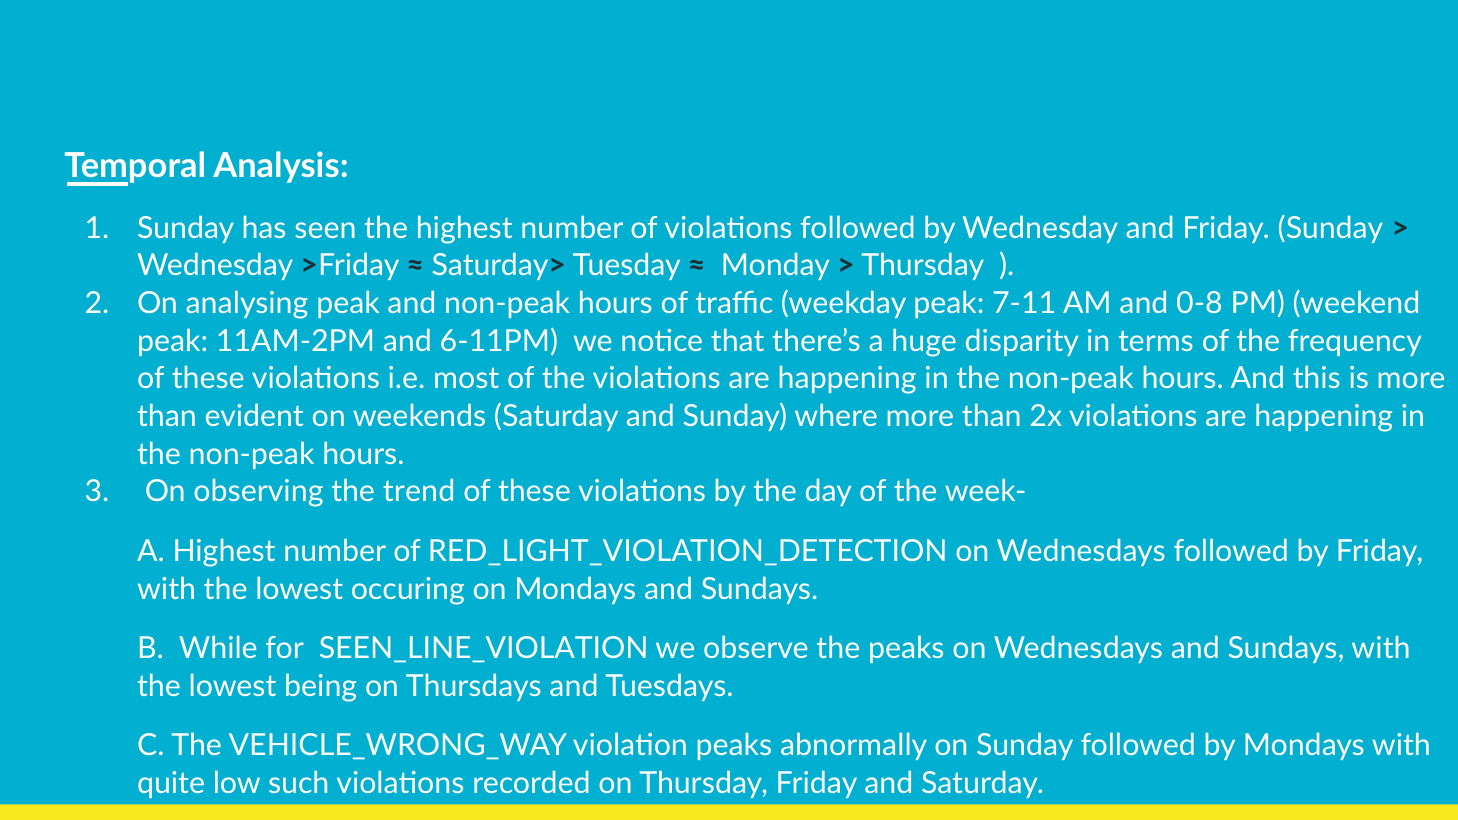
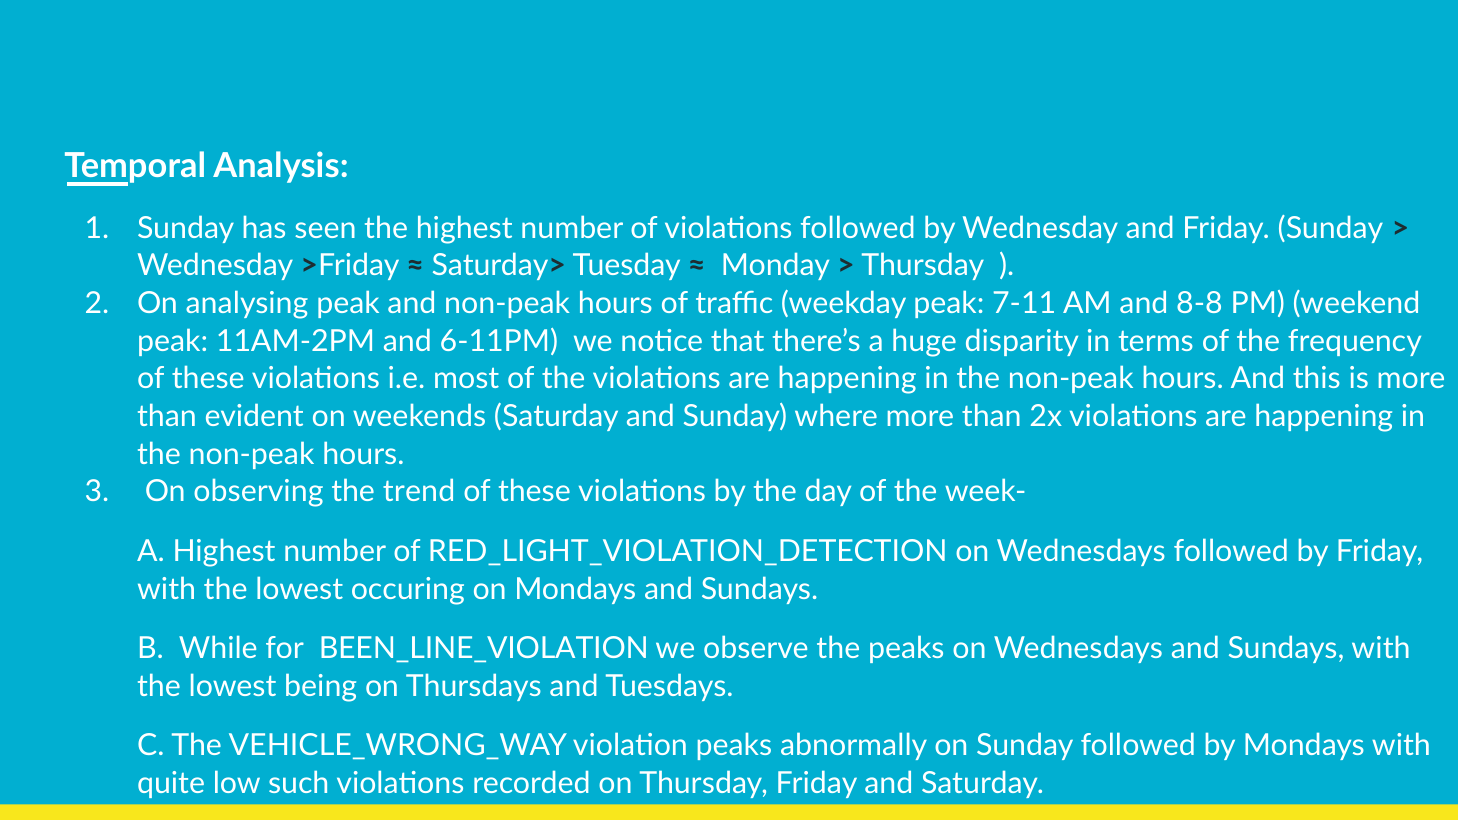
0-8: 0-8 -> 8-8
SEEN_LINE_VIOLATION: SEEN_LINE_VIOLATION -> BEEN_LINE_VIOLATION
